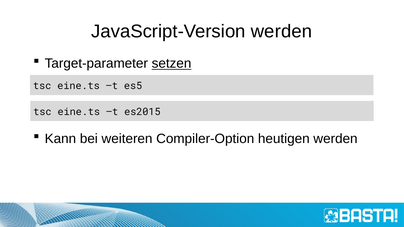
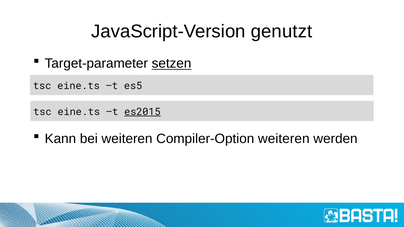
JavaScript-Version werden: werden -> genutzt
es2015 underline: none -> present
Compiler-Option heutigen: heutigen -> weiteren
